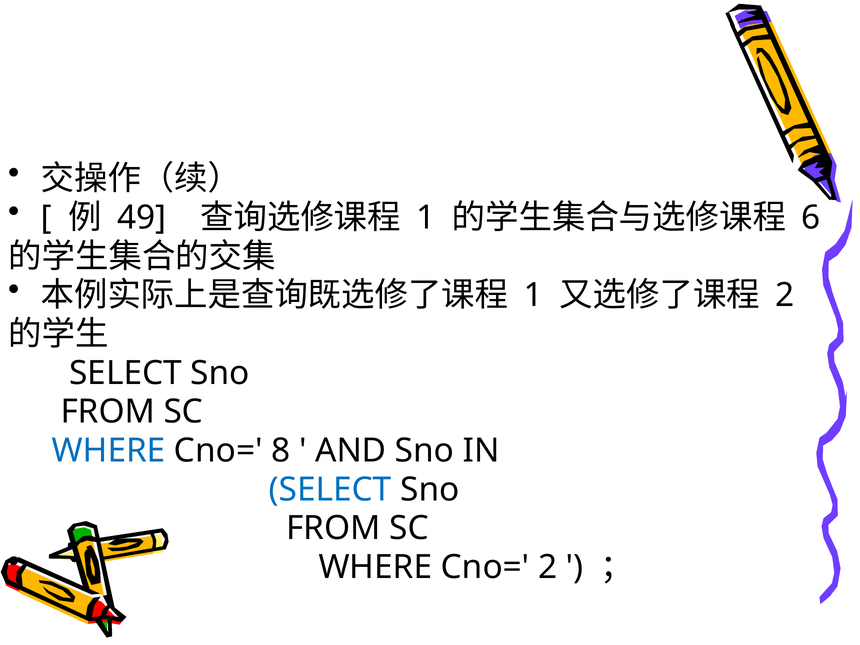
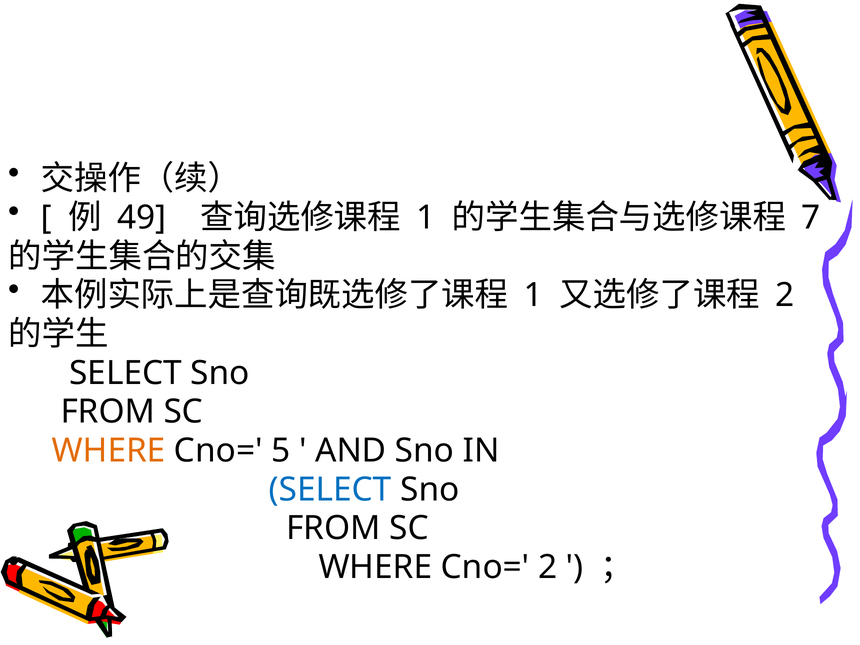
6: 6 -> 7
WHERE at (109, 451) colour: blue -> orange
8: 8 -> 5
